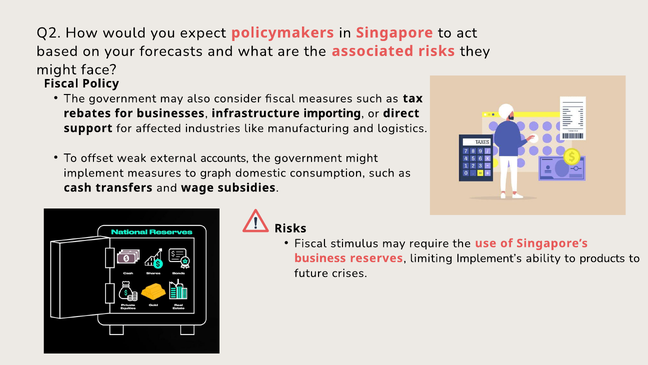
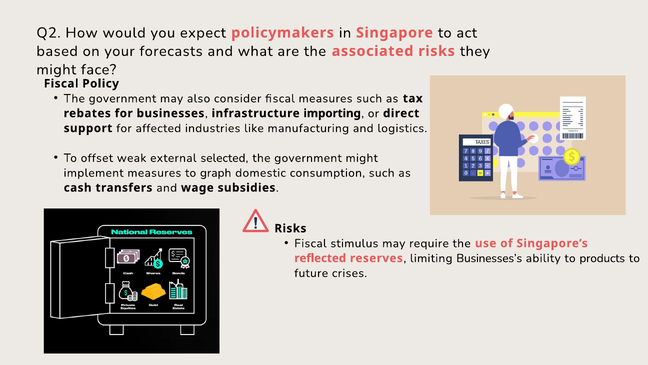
accounts: accounts -> selected
business: business -> reflected
Implement’s: Implement’s -> Businesses’s
